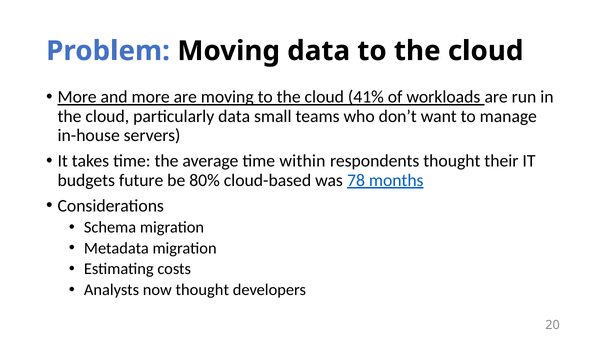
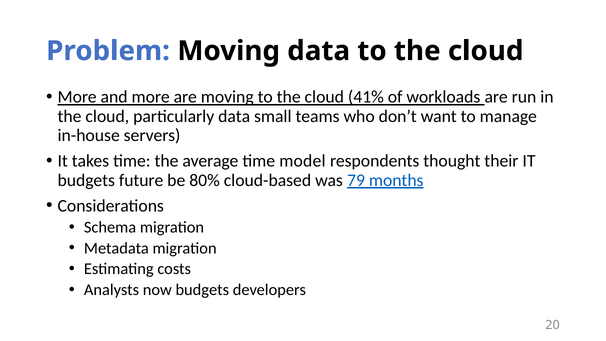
within: within -> model
78: 78 -> 79
now thought: thought -> budgets
